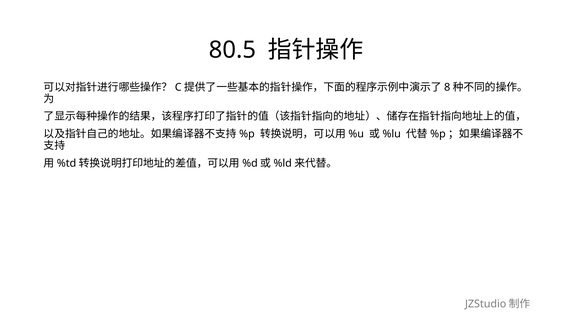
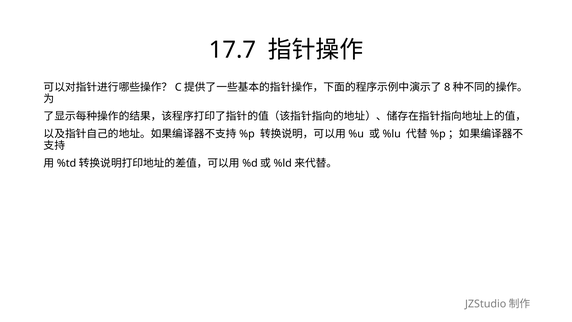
80.5: 80.5 -> 17.7
